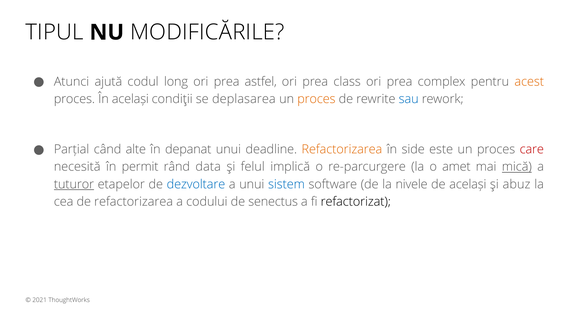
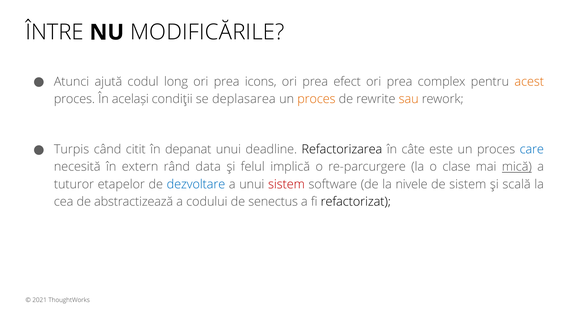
TIPUL: TIPUL -> ÎNTRE
astfel: astfel -> icons
class: class -> efect
sau colour: blue -> orange
Parțial: Parțial -> Turpis
alte: alte -> citit
Refactorizarea at (342, 149) colour: orange -> black
side: side -> câte
care colour: red -> blue
permit: permit -> extern
amet: amet -> clase
tuturor underline: present -> none
sistem at (286, 184) colour: blue -> red
de același: același -> sistem
abuz: abuz -> scală
de refactorizarea: refactorizarea -> abstractizează
